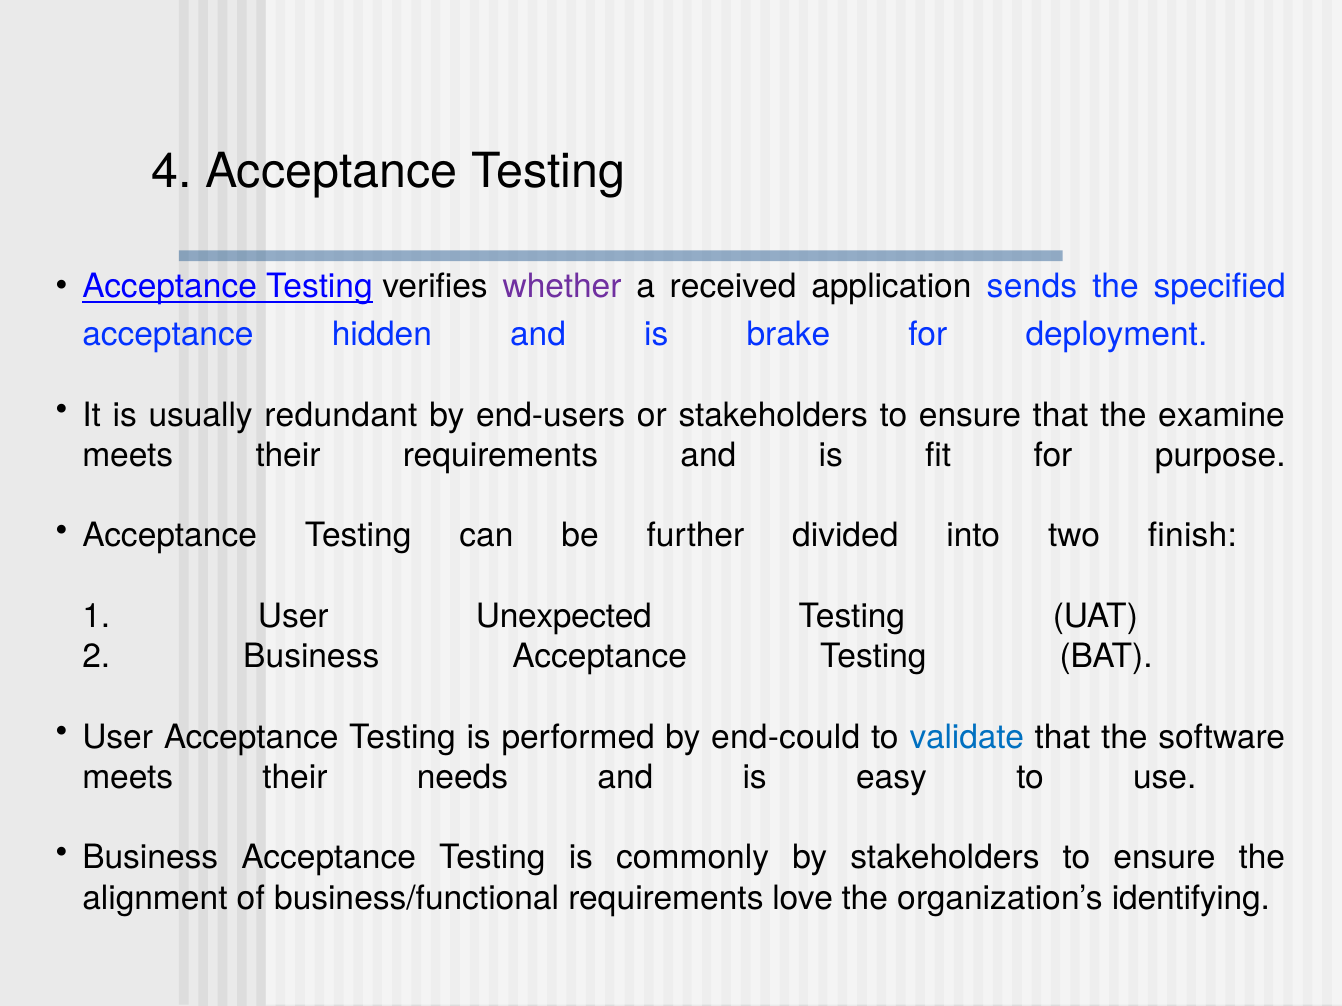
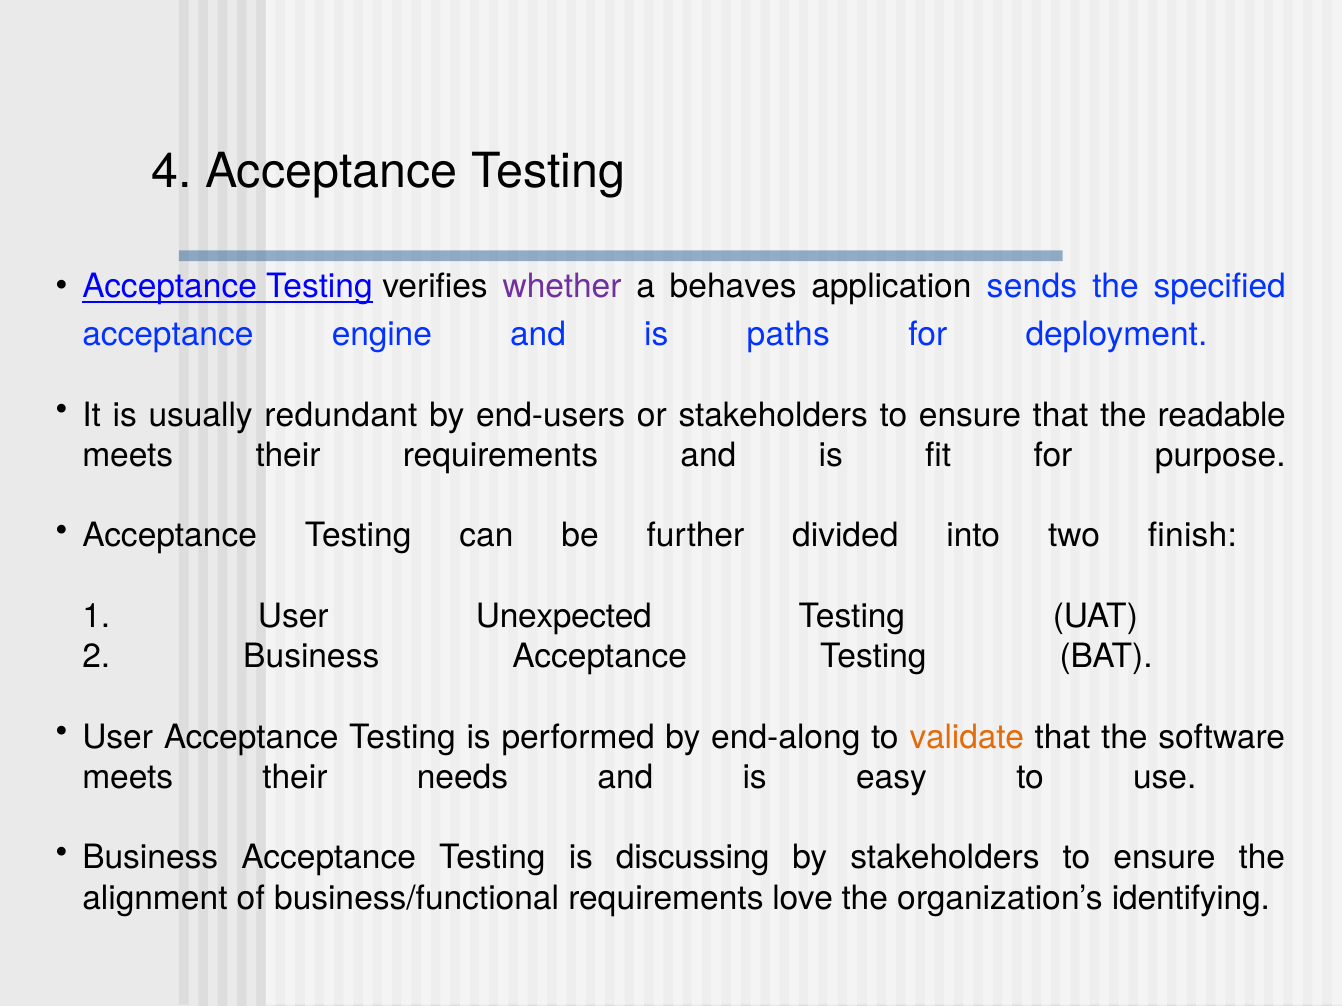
received: received -> behaves
hidden: hidden -> engine
brake: brake -> paths
examine: examine -> readable
end-could: end-could -> end-along
validate colour: blue -> orange
commonly: commonly -> discussing
